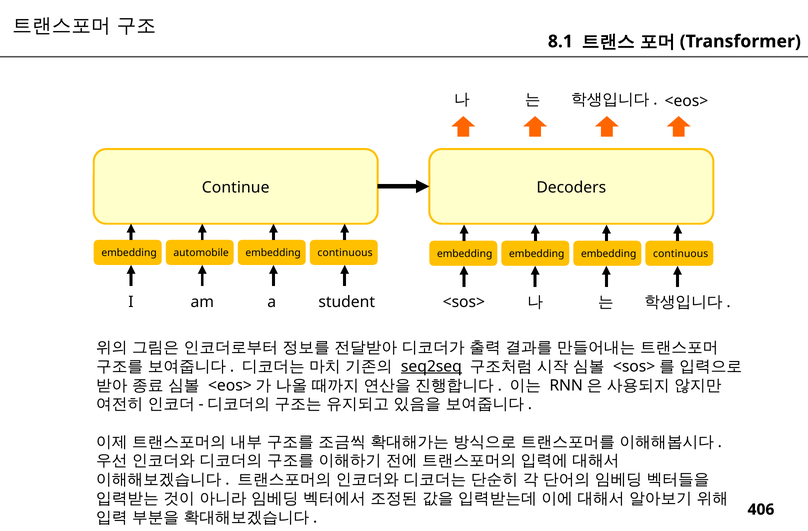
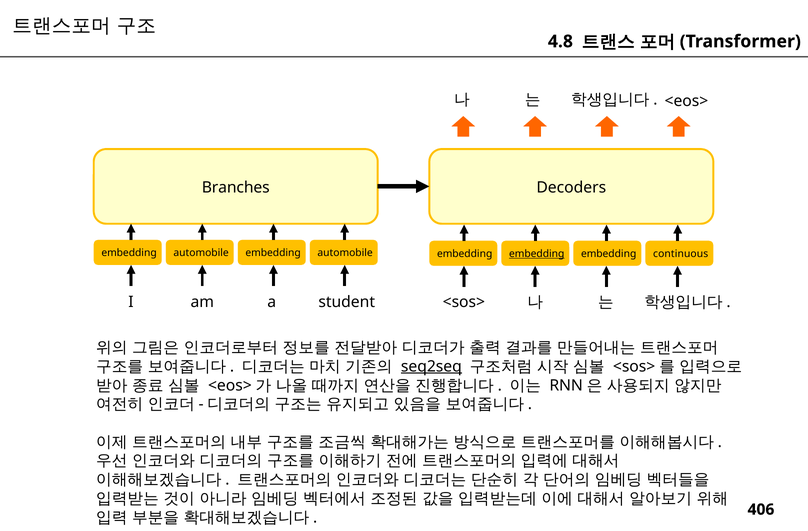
8.1: 8.1 -> 4.8
Continue: Continue -> Branches
continuous at (345, 253): continuous -> automobile
embedding at (537, 254) underline: none -> present
